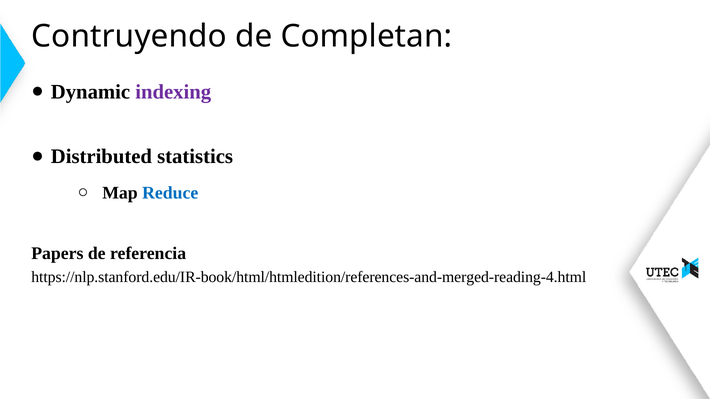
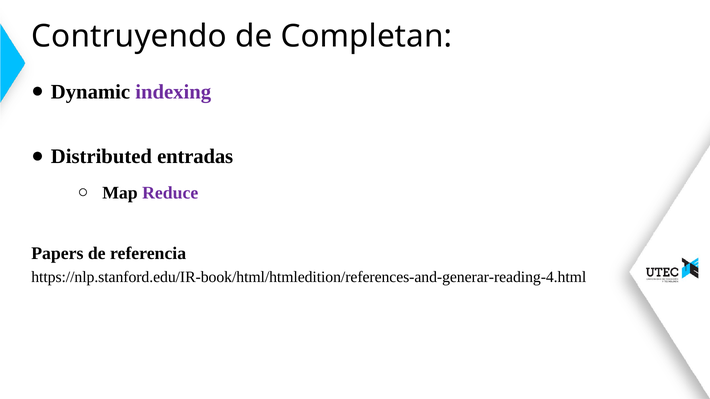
statistics: statistics -> entradas
Reduce colour: blue -> purple
https://nlp.stanford.edu/IR-book/html/htmledition/references-and-merged-reading-4.html: https://nlp.stanford.edu/IR-book/html/htmledition/references-and-merged-reading-4.html -> https://nlp.stanford.edu/IR-book/html/htmledition/references-and-generar-reading-4.html
